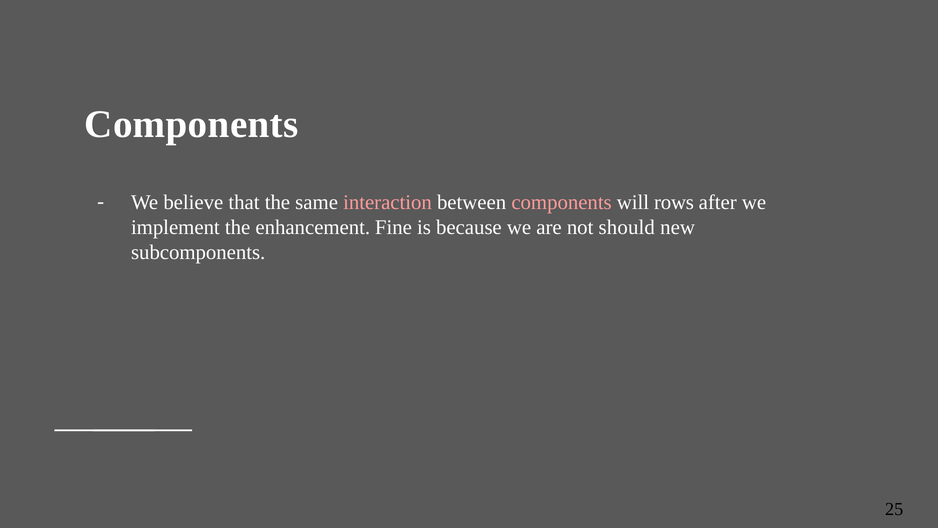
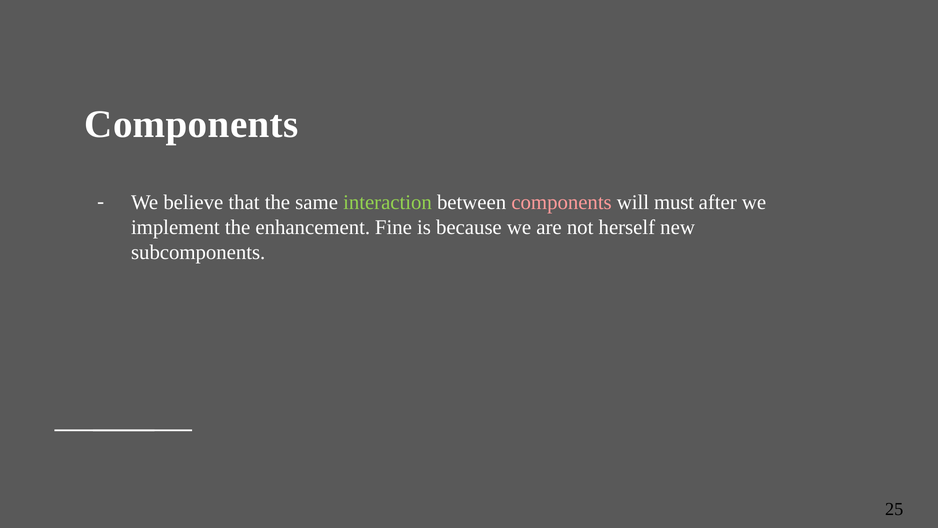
interaction colour: pink -> light green
rows: rows -> must
should: should -> herself
